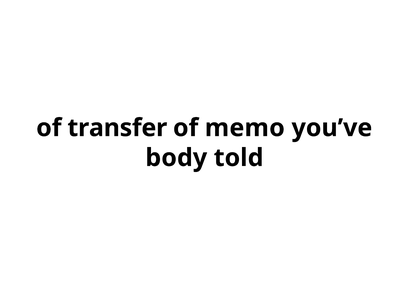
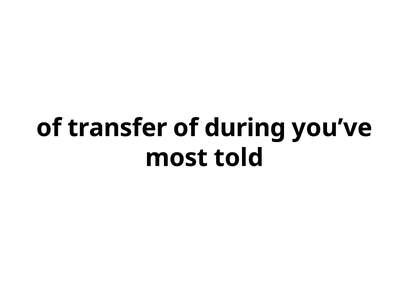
memo: memo -> during
body: body -> most
